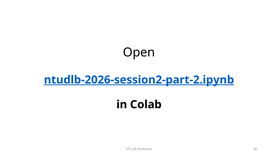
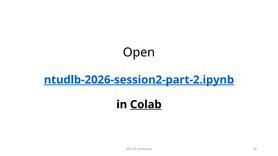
Colab underline: none -> present
